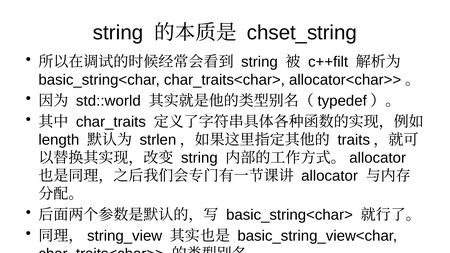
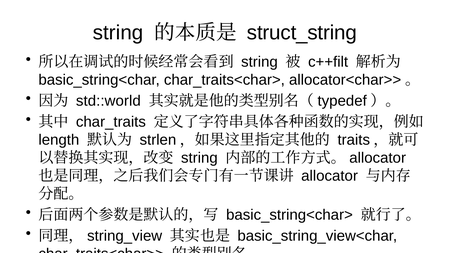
chset_string: chset_string -> struct_string
